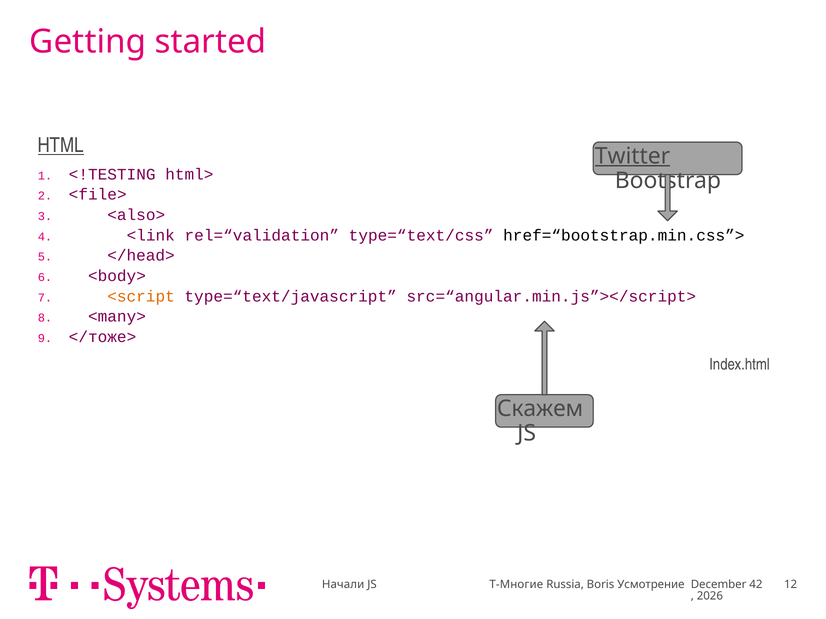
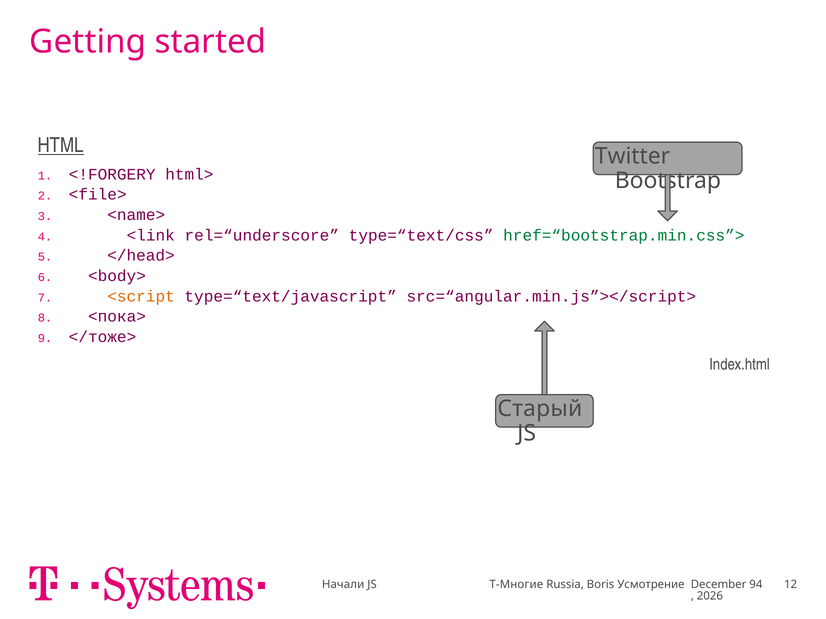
Twitter underline: present -> none
<!TESTING: <!TESTING -> <!FORGERY
<also>: <also> -> <name>
rel=“validation: rel=“validation -> rel=“underscore
href=“bootstrap.min.css”> colour: black -> green
<many>: <many> -> <пока>
Скажем: Скажем -> Старый
42: 42 -> 94
